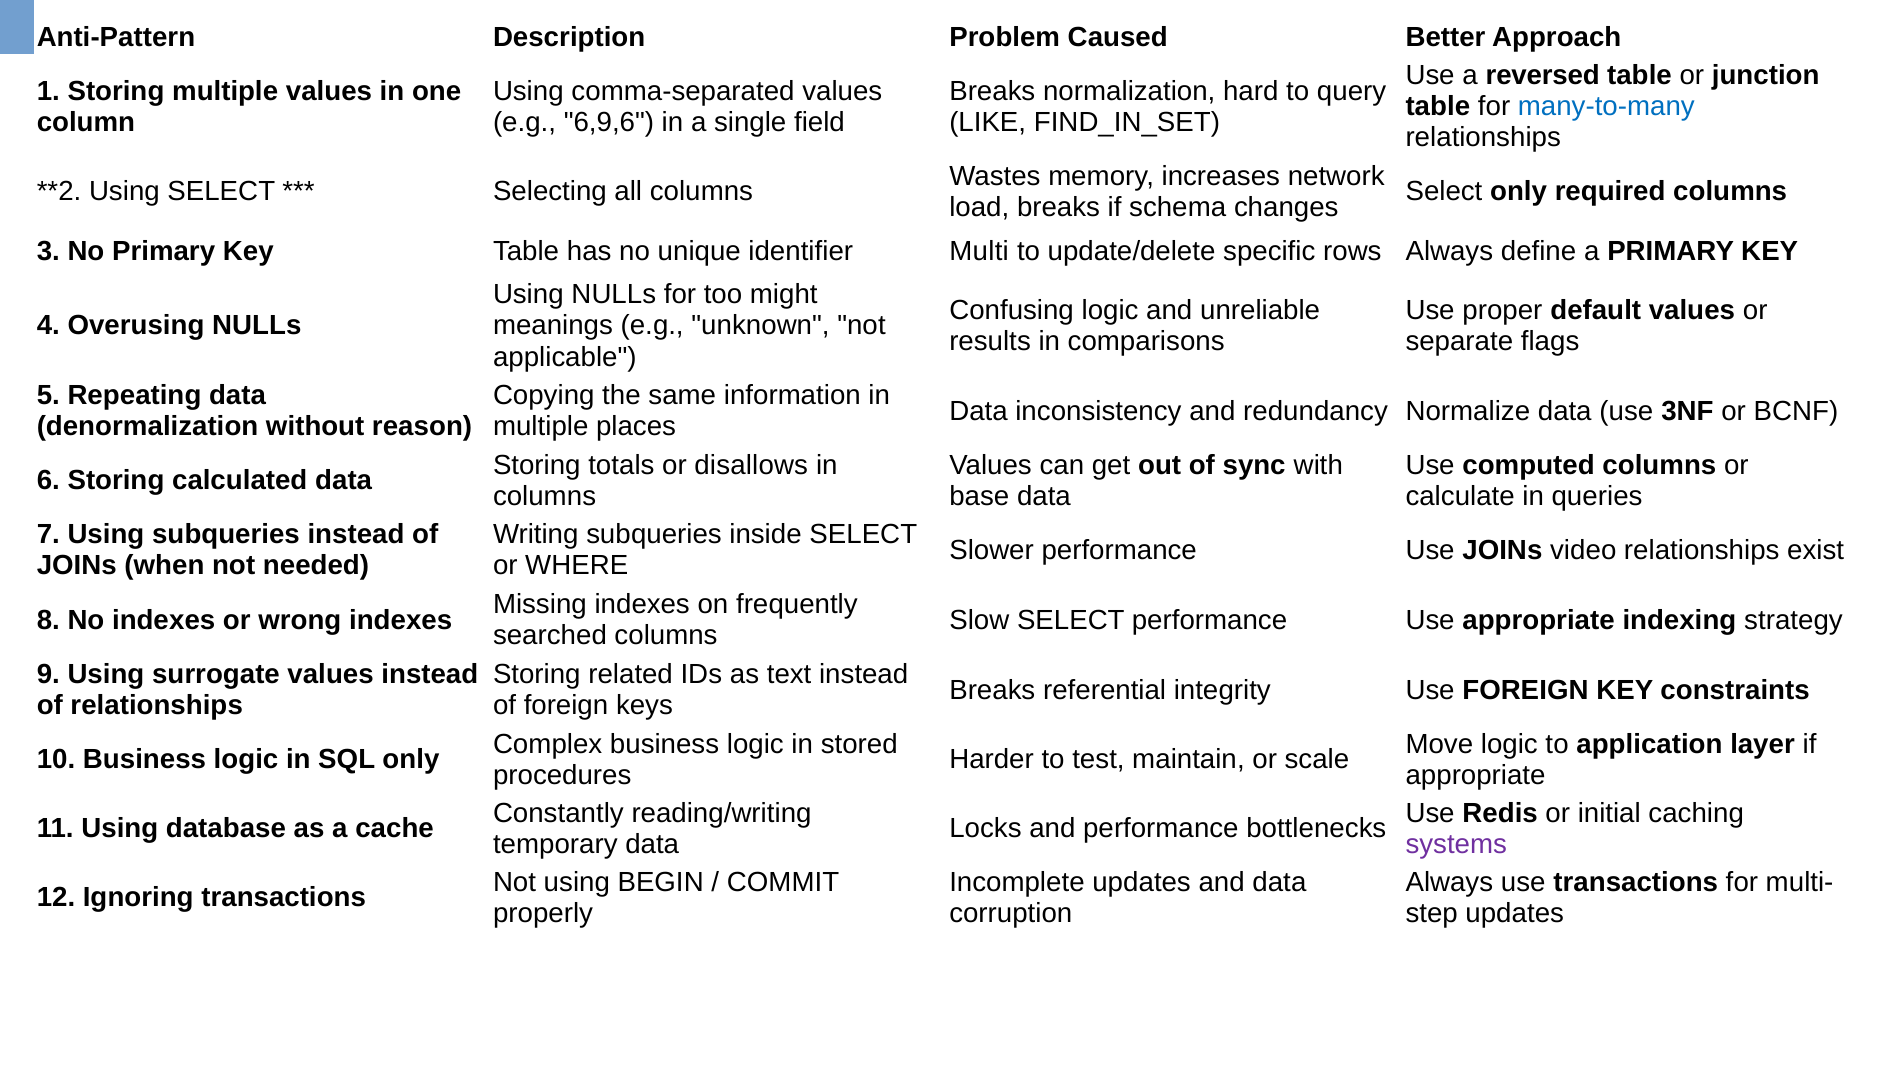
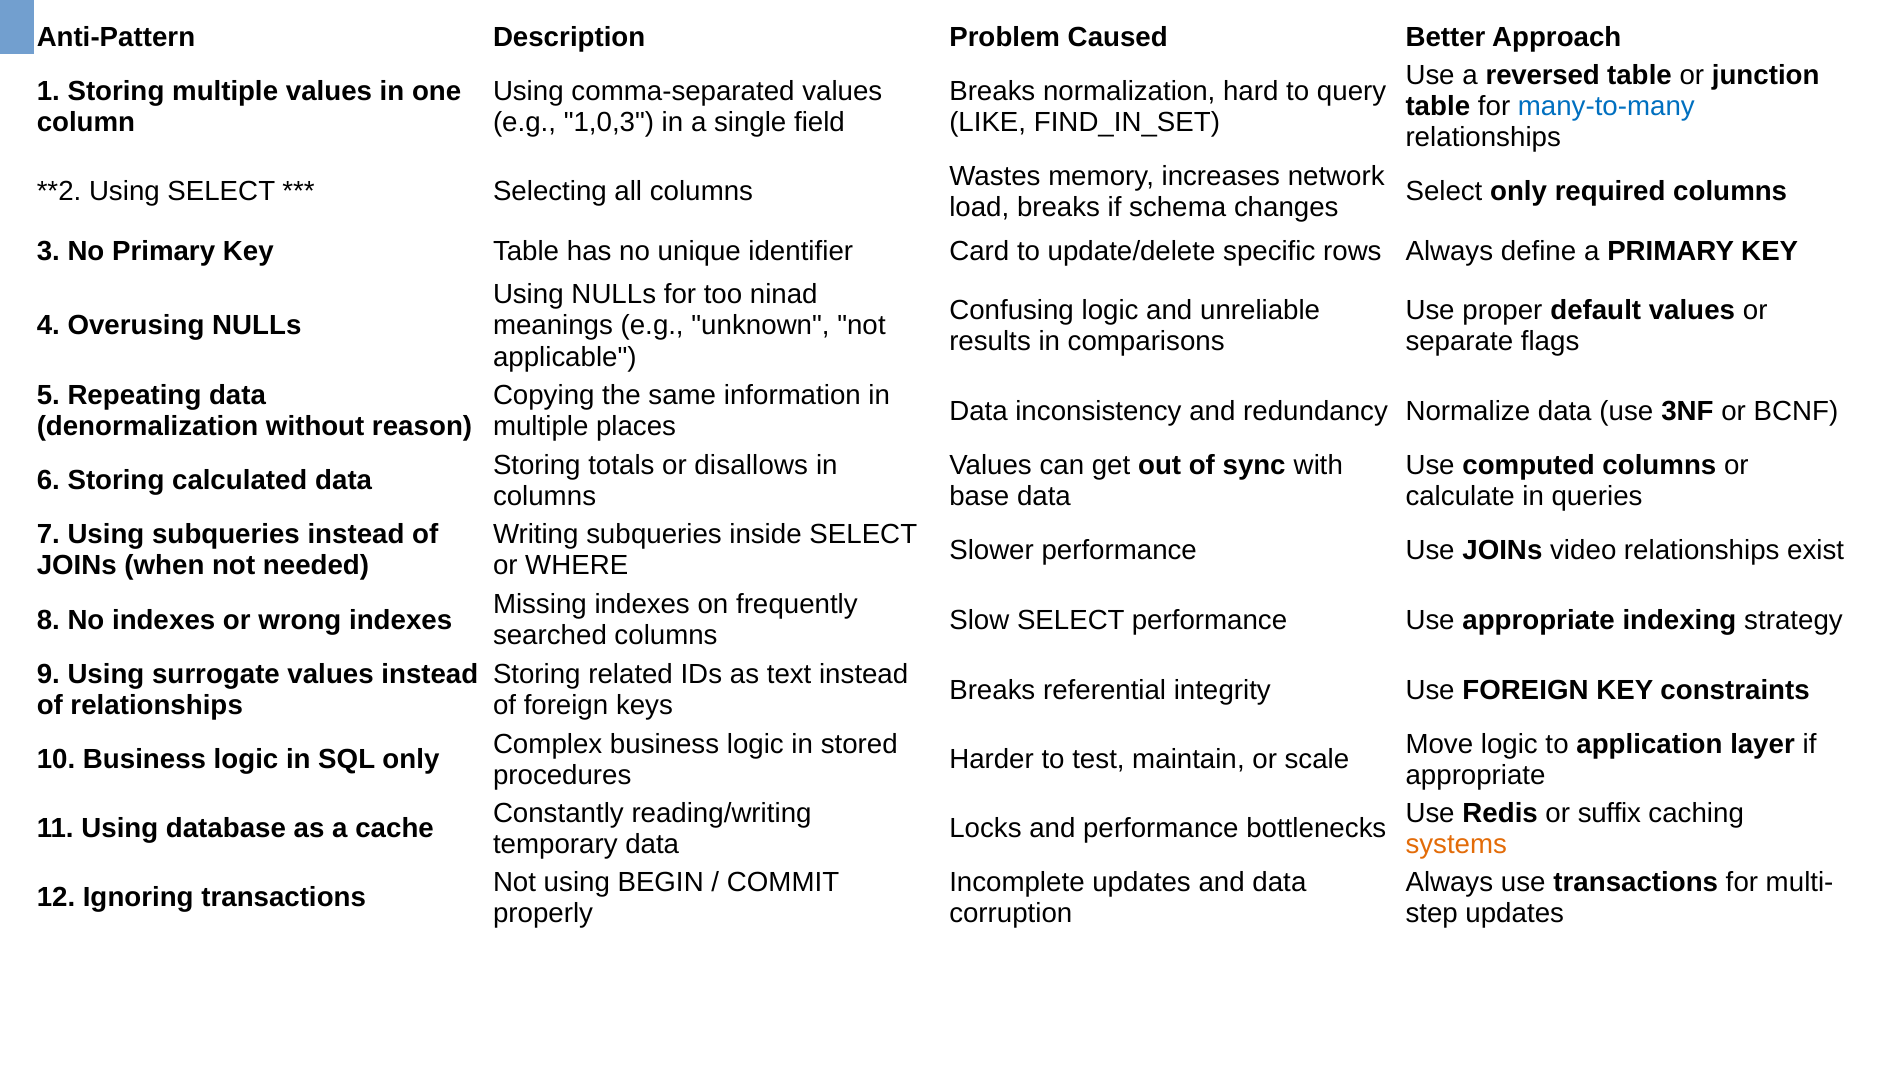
6,9,6: 6,9,6 -> 1,0,3
Multi: Multi -> Card
might: might -> ninad
initial: initial -> suffix
systems colour: purple -> orange
